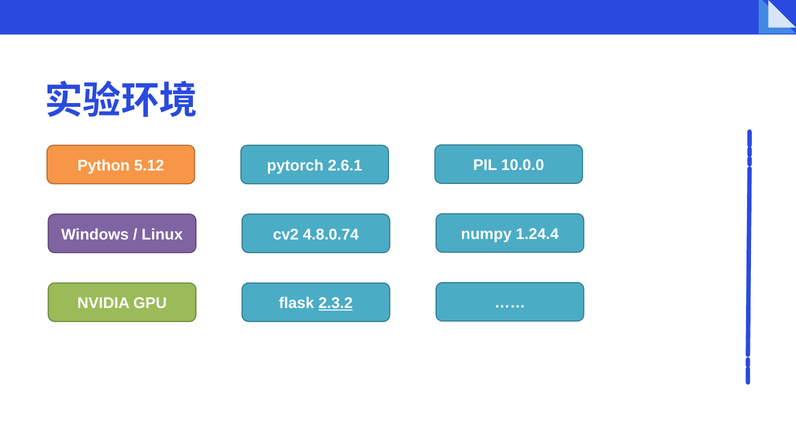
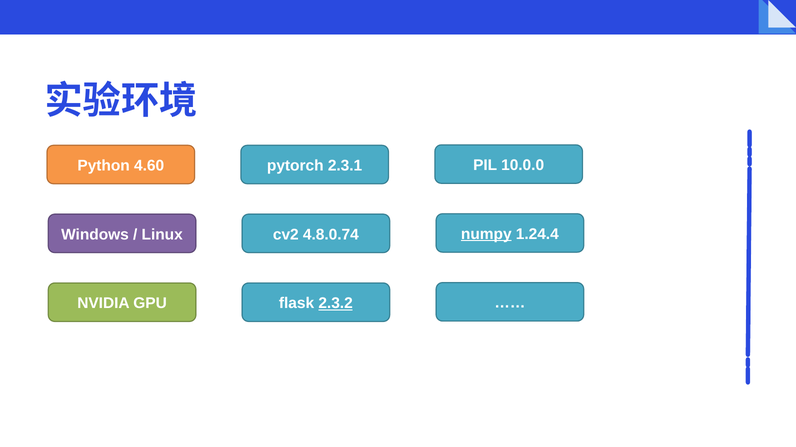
5.12: 5.12 -> 4.60
2.6.1: 2.6.1 -> 2.3.1
numpy underline: none -> present
